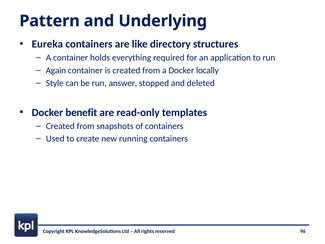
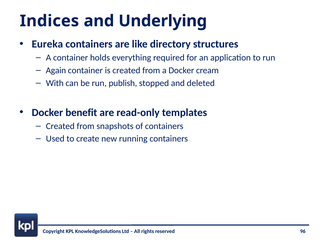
Pattern: Pattern -> Indices
locally: locally -> cream
Style: Style -> With
answer: answer -> publish
